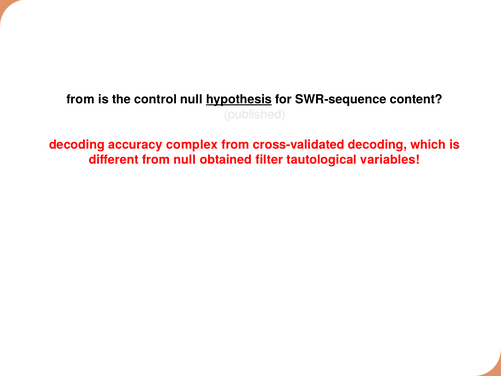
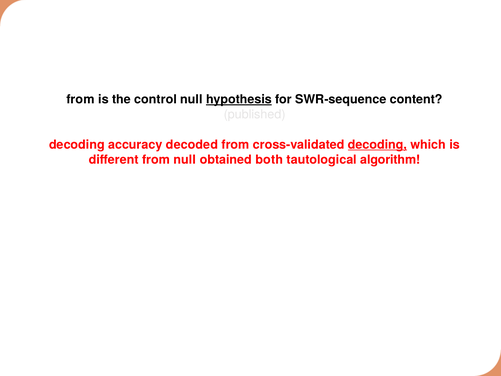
complex: complex -> decoded
decoding at (377, 144) underline: none -> present
filter: filter -> both
variables: variables -> algorithm
